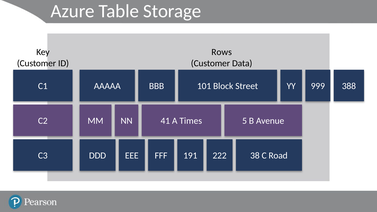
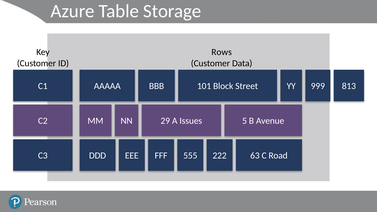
388: 388 -> 813
41: 41 -> 29
Times: Times -> Issues
191: 191 -> 555
38: 38 -> 63
